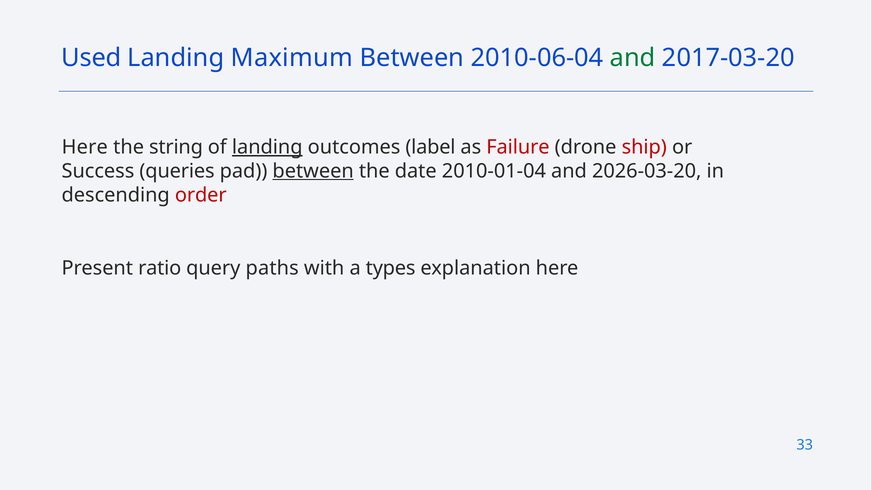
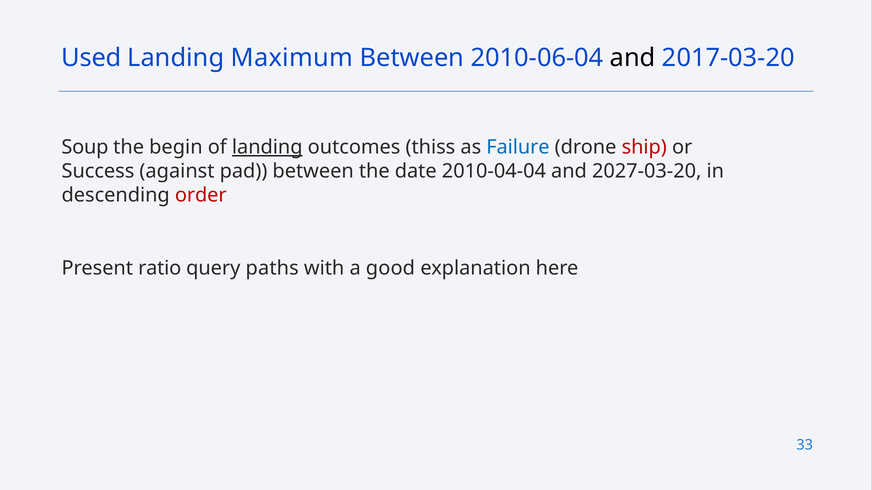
and at (633, 58) colour: green -> black
Here at (85, 147): Here -> Soup
string: string -> begin
label: label -> thiss
Failure colour: red -> blue
queries: queries -> against
between at (313, 171) underline: present -> none
2010-01-04: 2010-01-04 -> 2010-04-04
2026-03-20: 2026-03-20 -> 2027-03-20
types: types -> good
